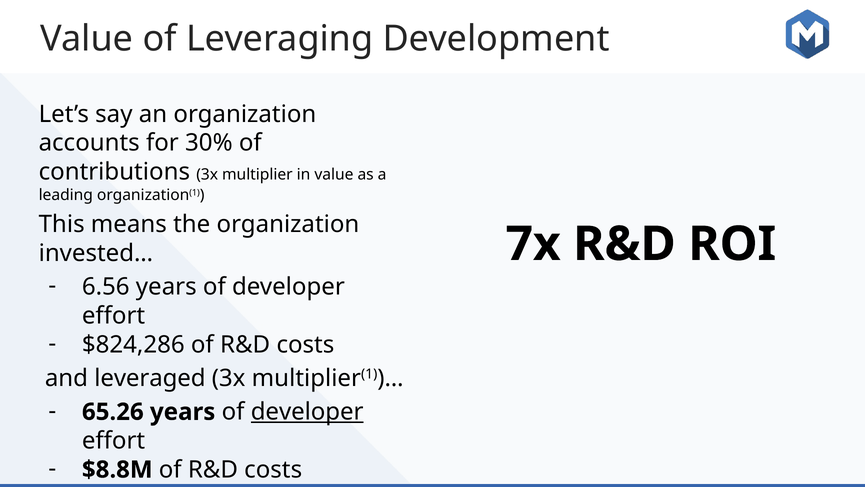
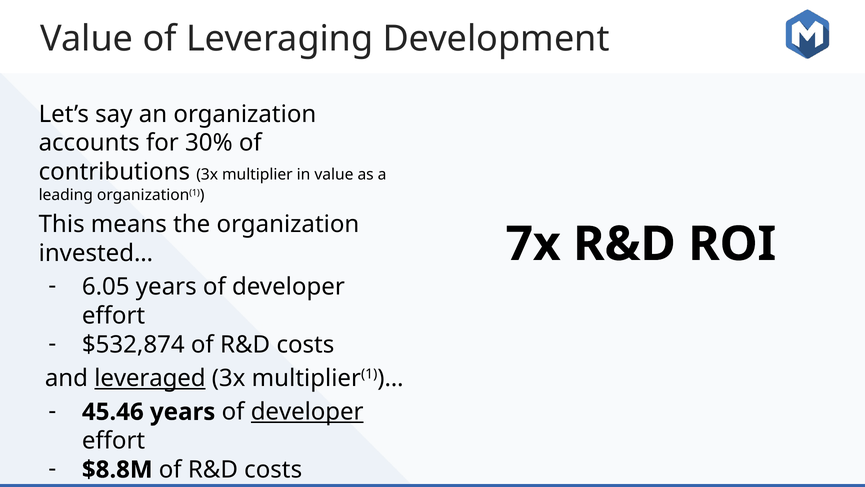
6.56: 6.56 -> 6.05
$824,286: $824,286 -> $532,874
leveraged underline: none -> present
65.26: 65.26 -> 45.46
